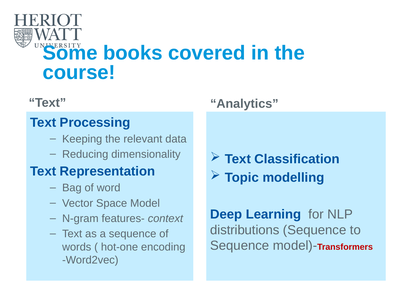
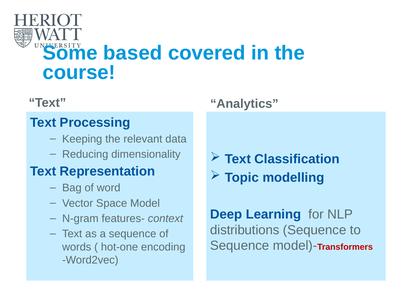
books: books -> based
